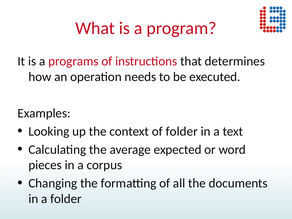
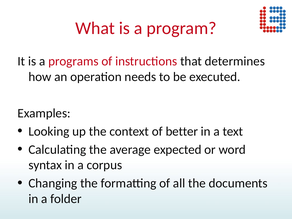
of folder: folder -> better
pieces: pieces -> syntax
